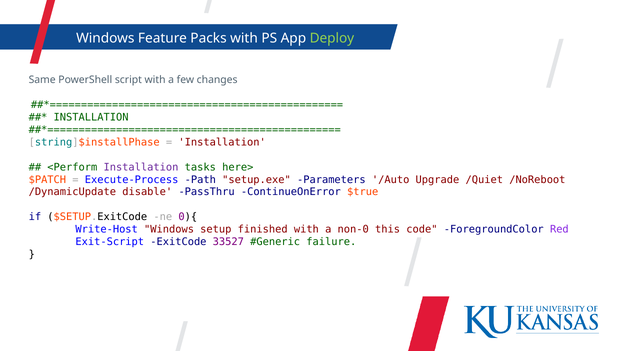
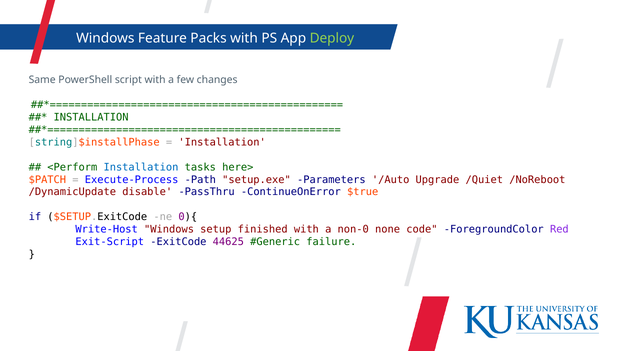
Installation at (141, 167) colour: purple -> blue
this: this -> none
33527: 33527 -> 44625
